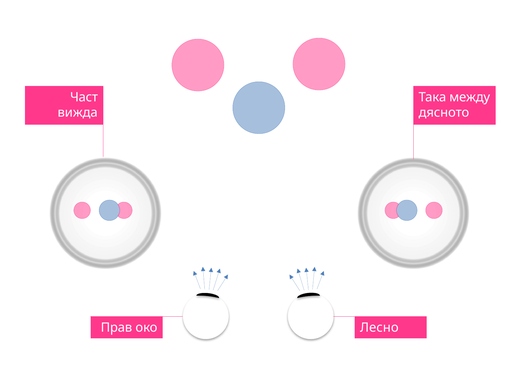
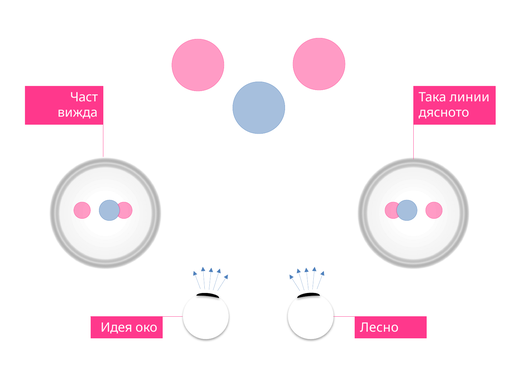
между: между -> линии
Прав: Прав -> Идея
